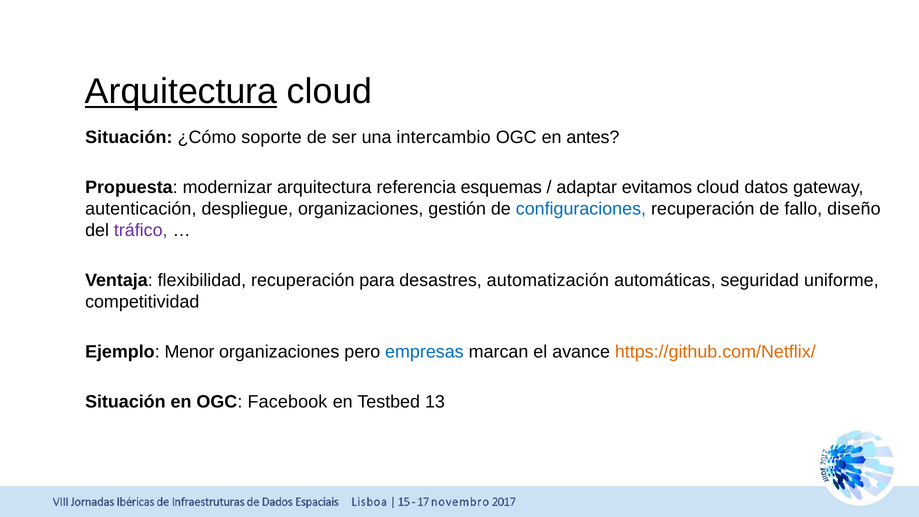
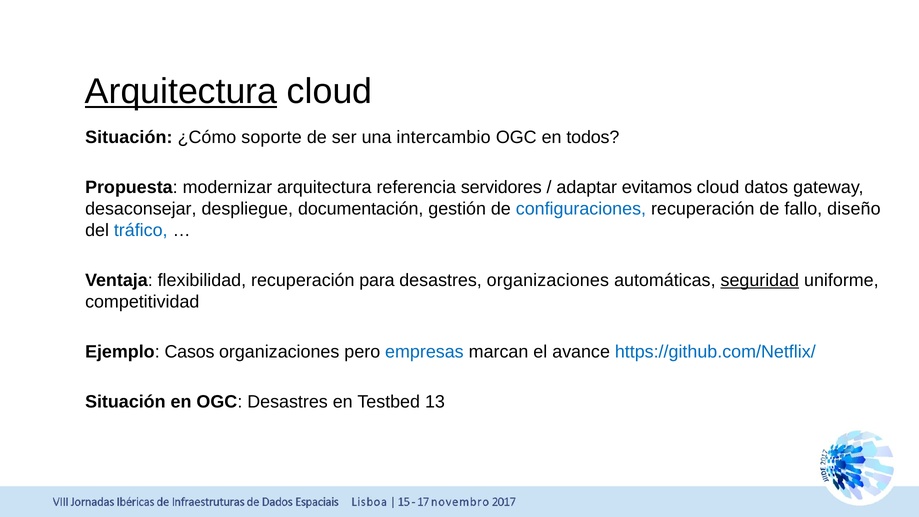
antes: antes -> todos
esquemas: esquemas -> servidores
autenticación: autenticación -> desaconsejar
despliegue organizaciones: organizaciones -> documentación
tráfico colour: purple -> blue
desastres automatización: automatización -> organizaciones
seguridad underline: none -> present
Menor: Menor -> Casos
https://github.com/Netflix/ colour: orange -> blue
OGC Facebook: Facebook -> Desastres
